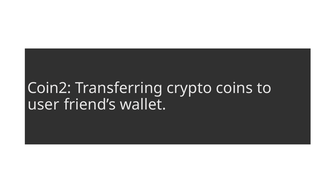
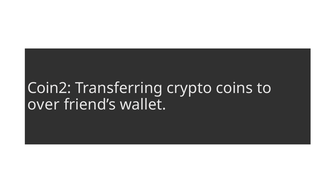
user: user -> over
